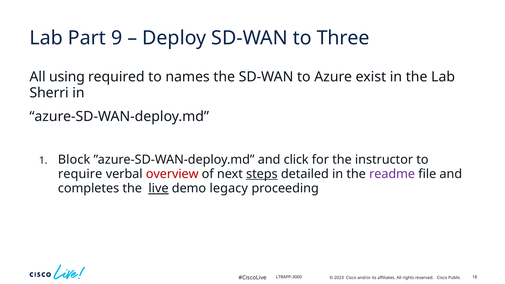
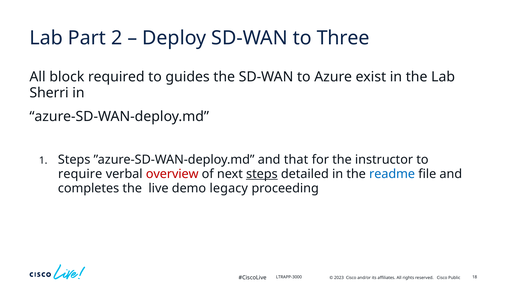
9: 9 -> 2
using: using -> block
names: names -> guides
Block at (74, 160): Block -> Steps
click: click -> that
readme colour: purple -> blue
live underline: present -> none
